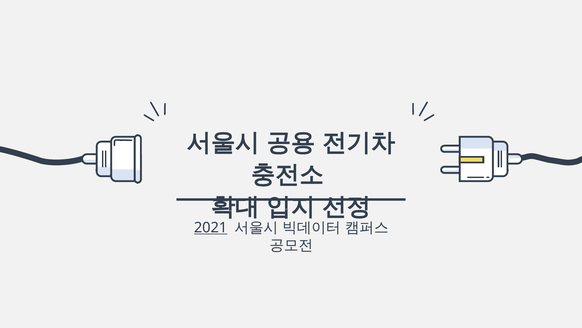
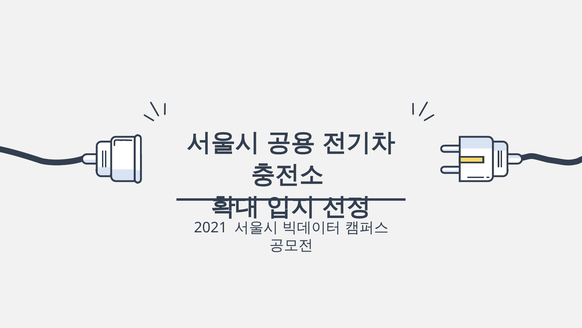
2021 underline: present -> none
